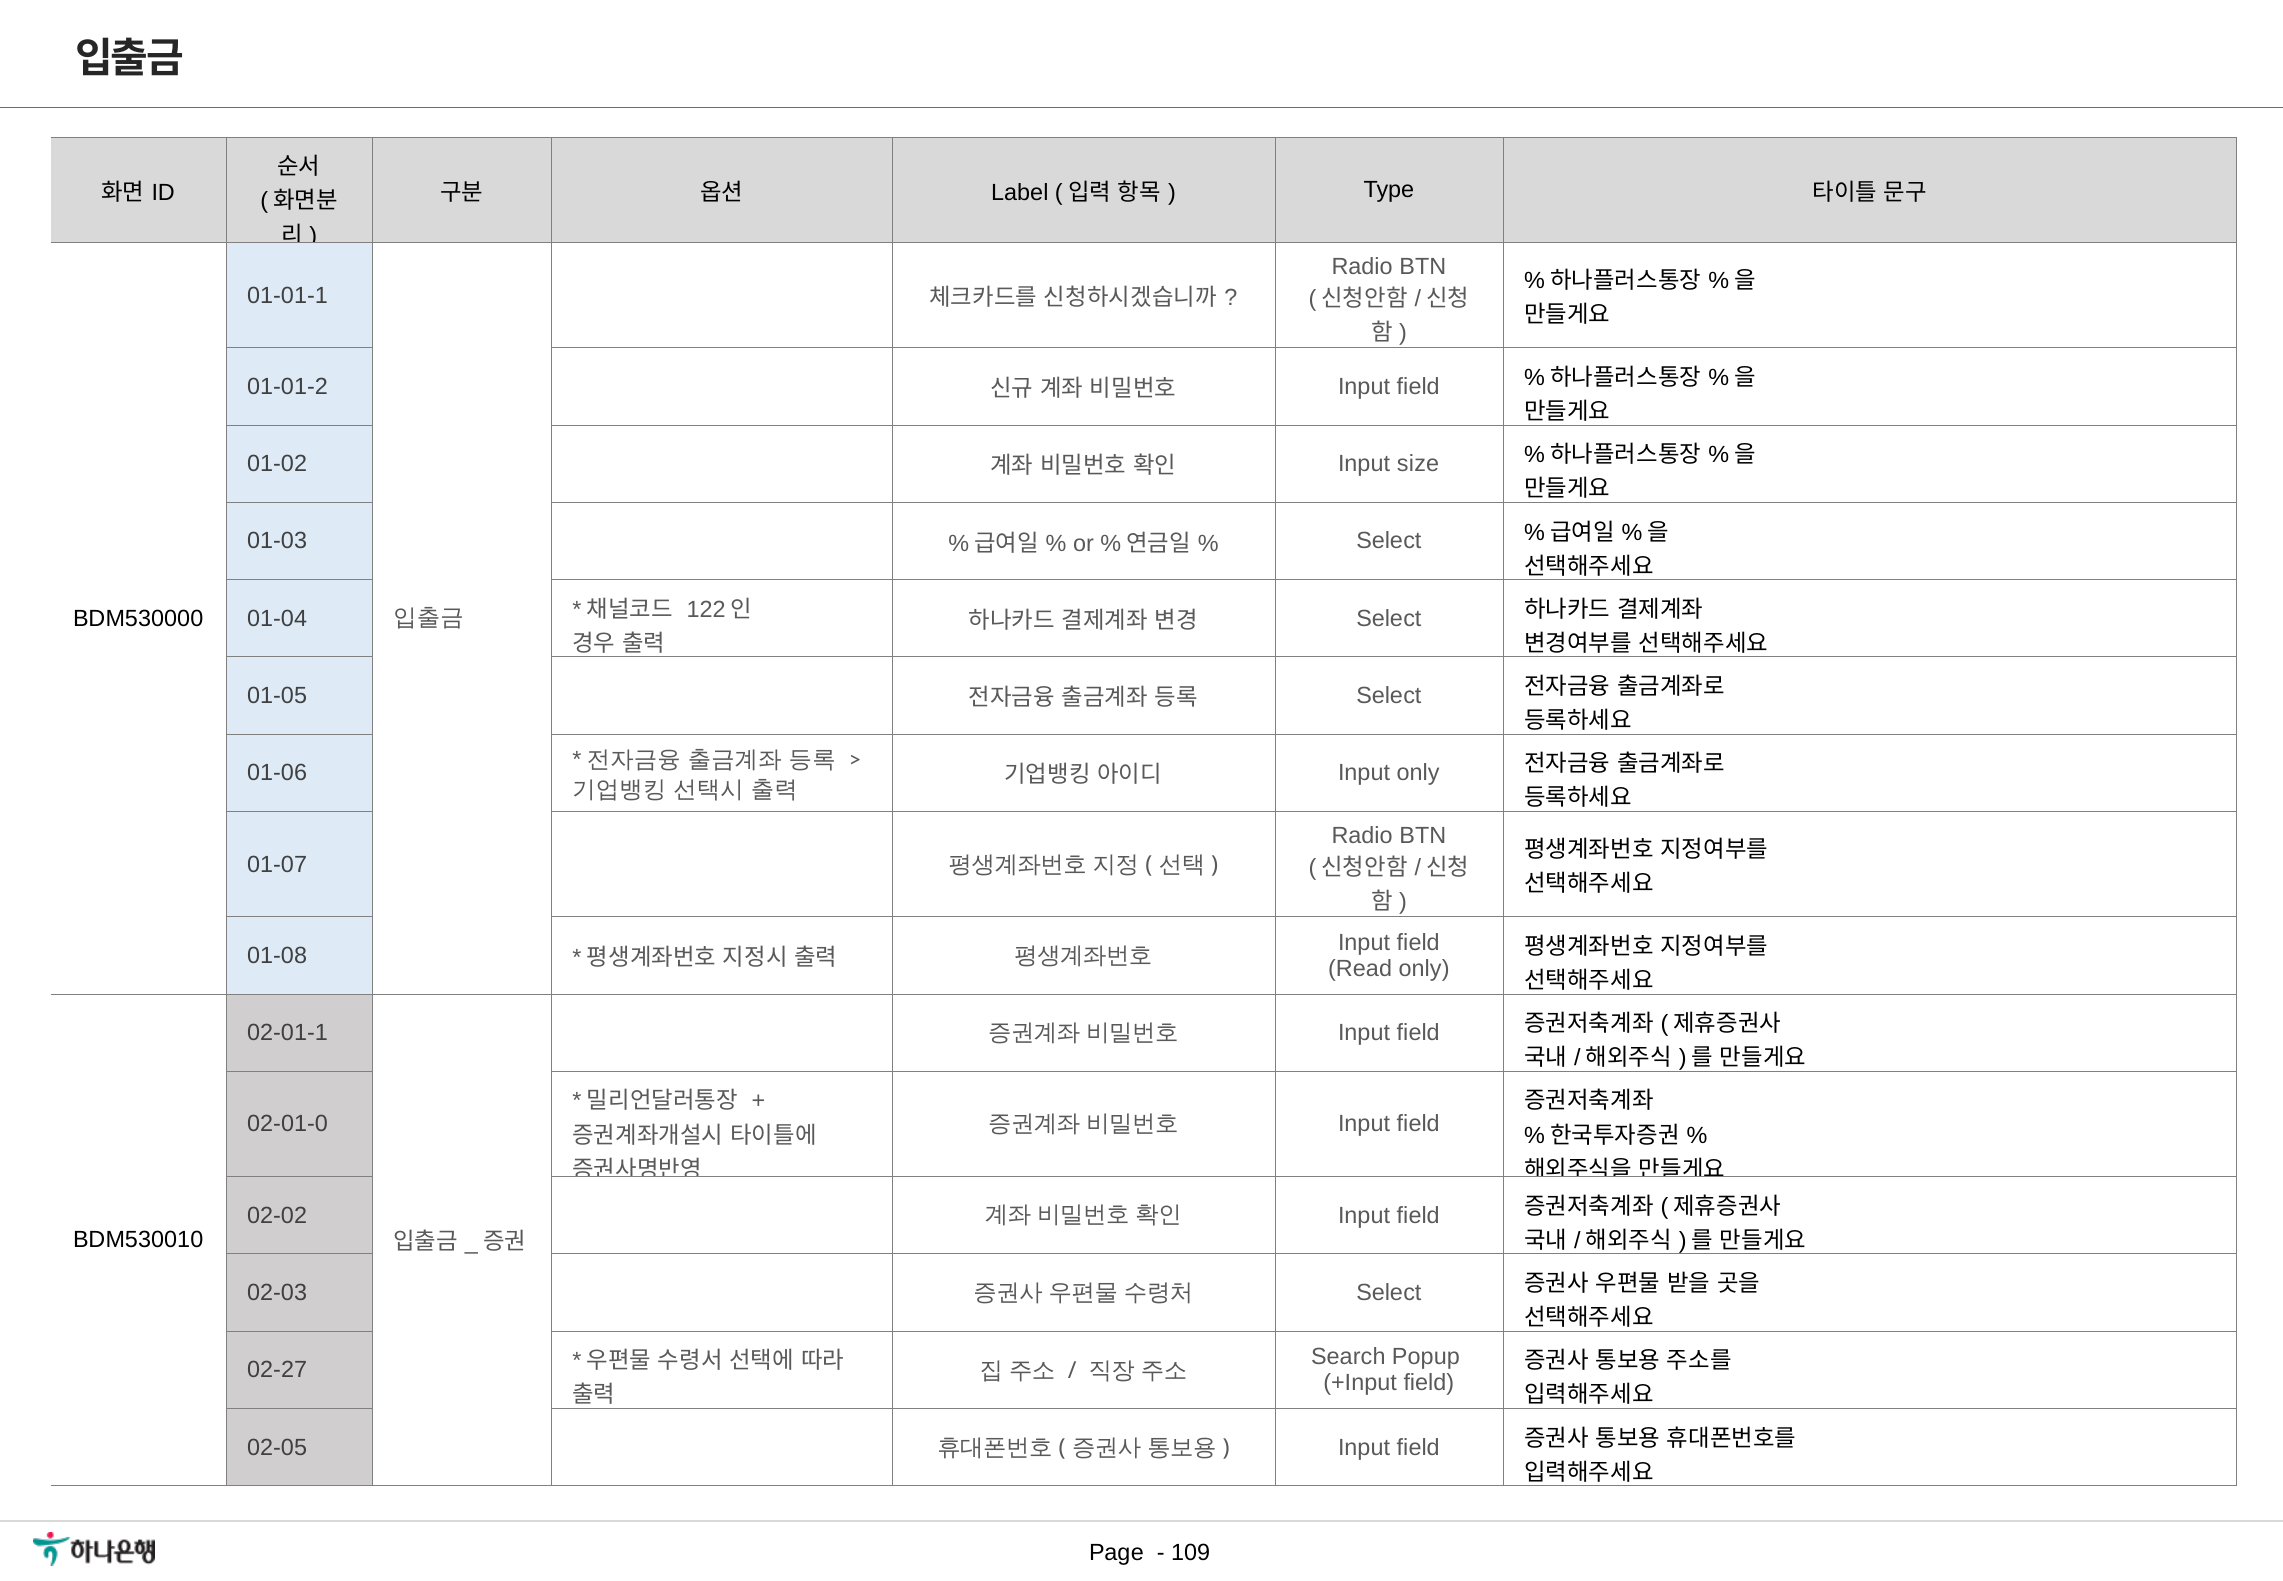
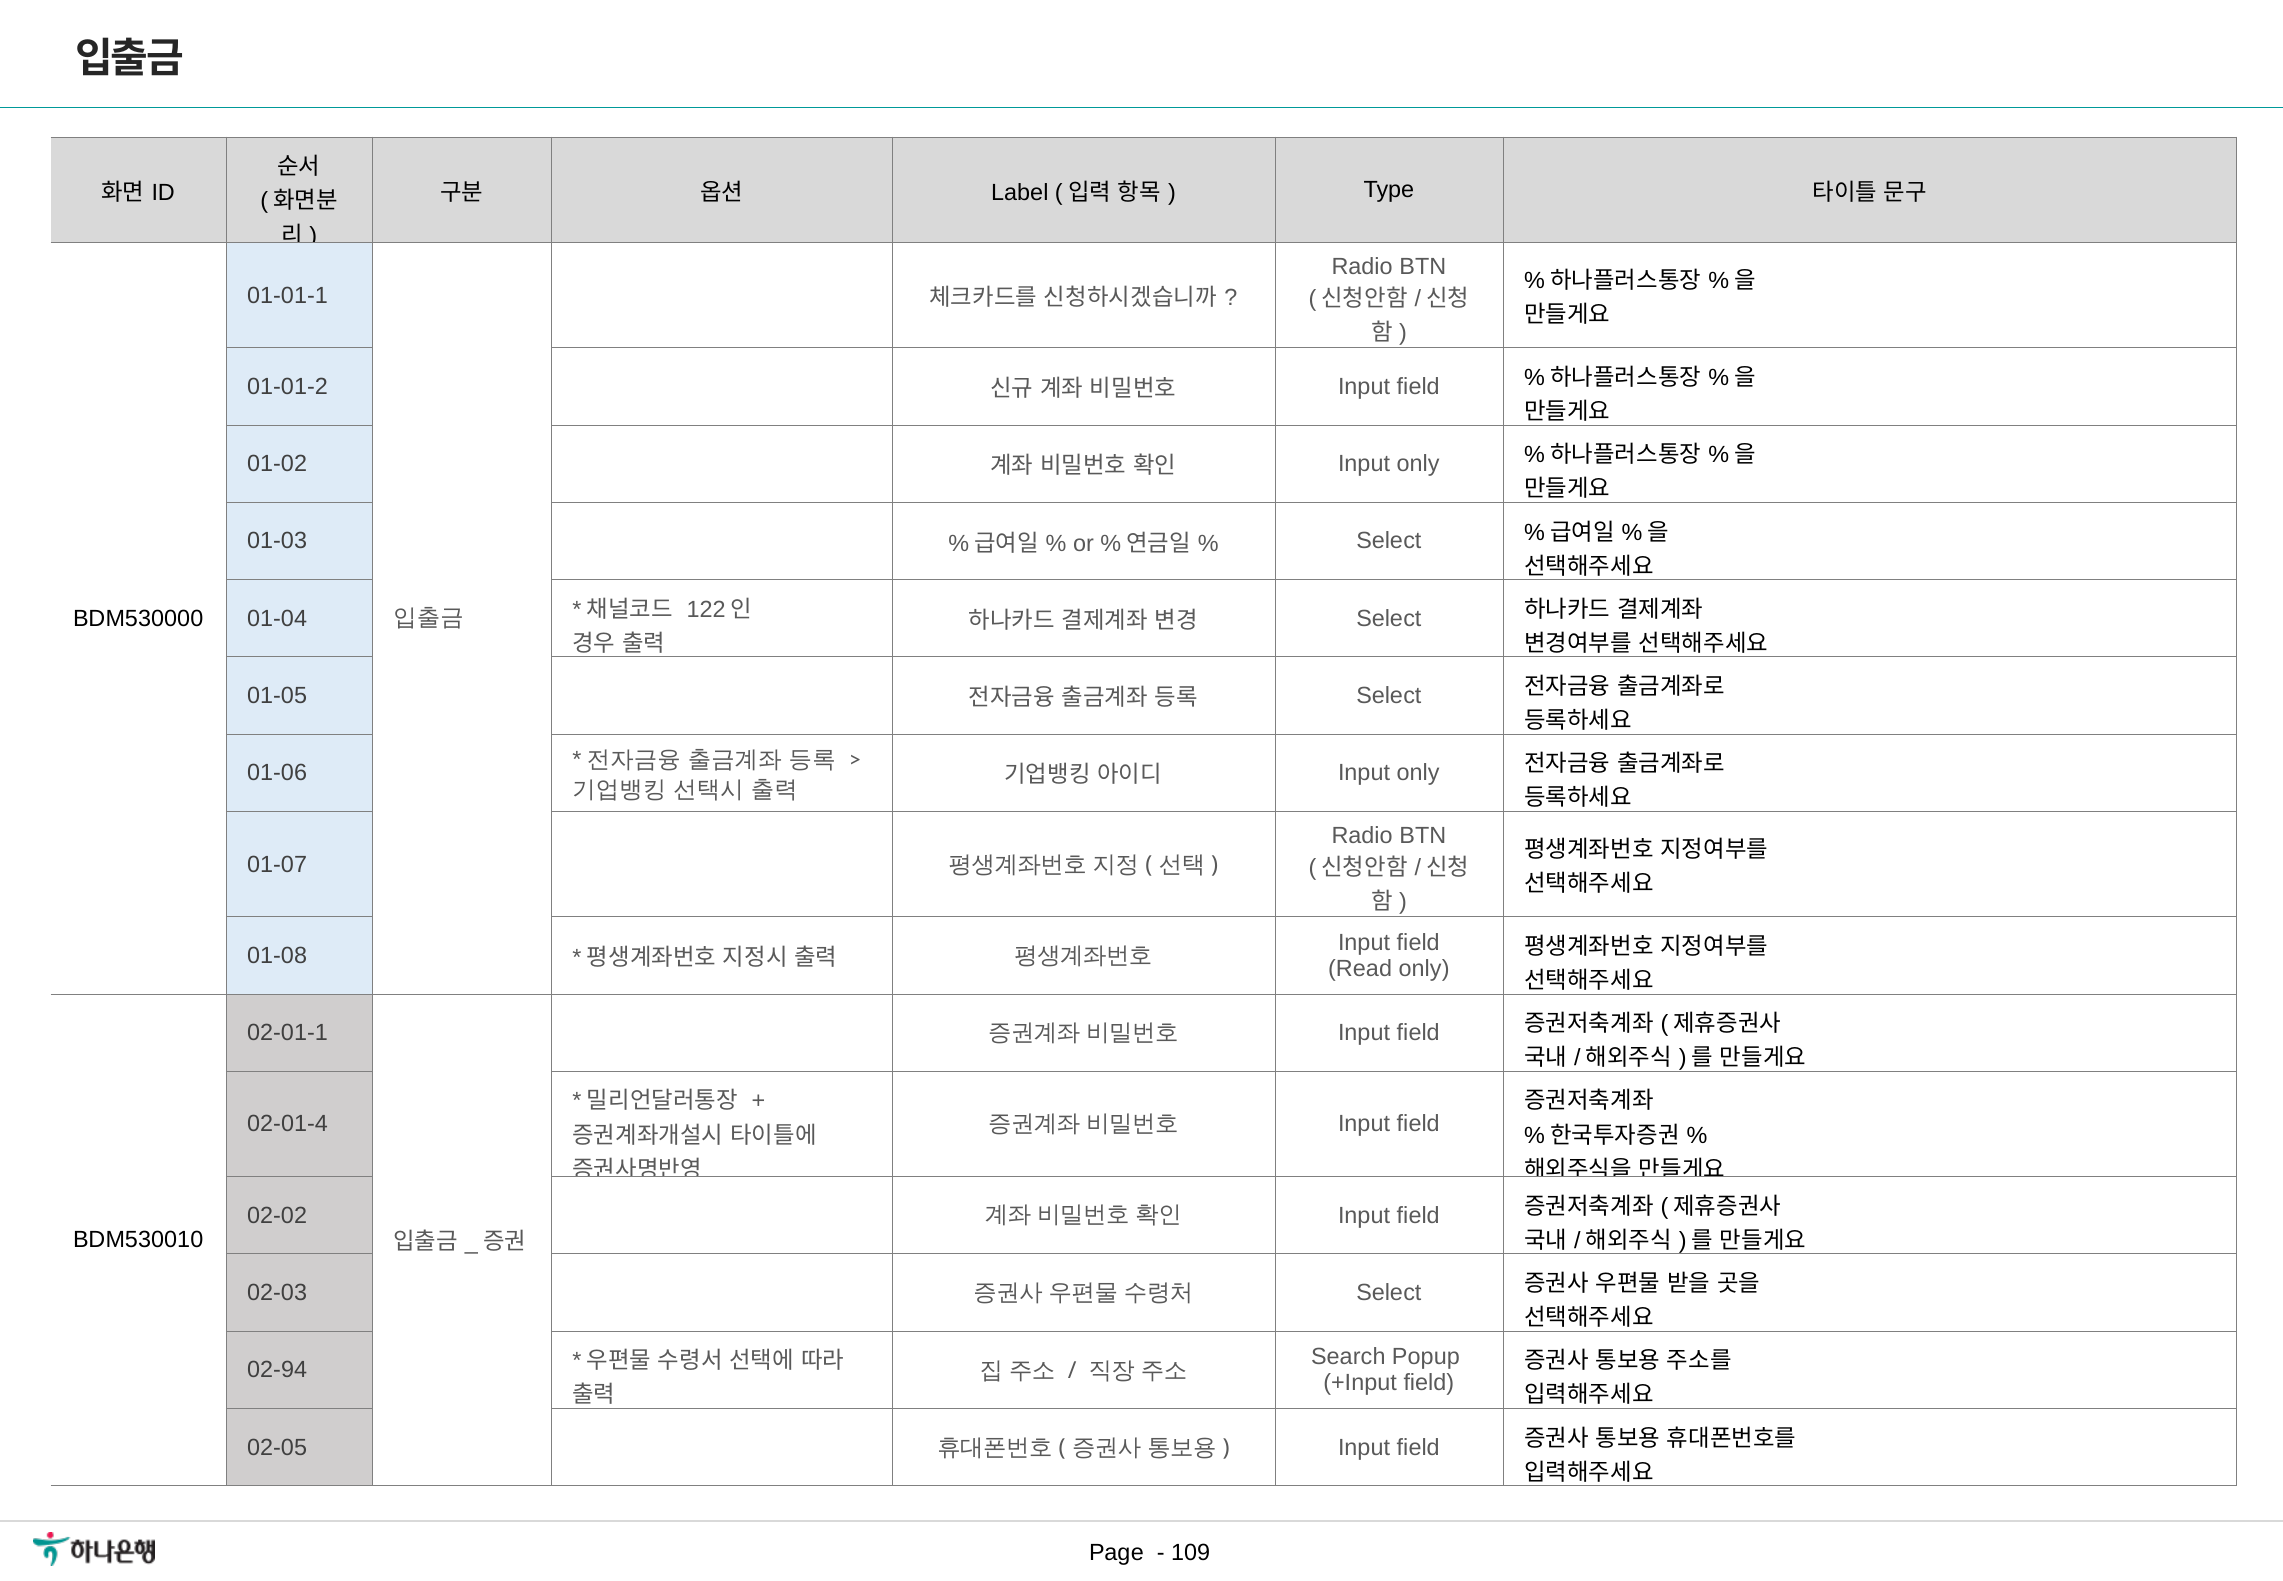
size at (1418, 464): size -> only
02-01-0: 02-01-0 -> 02-01-4
02-27: 02-27 -> 02-94
